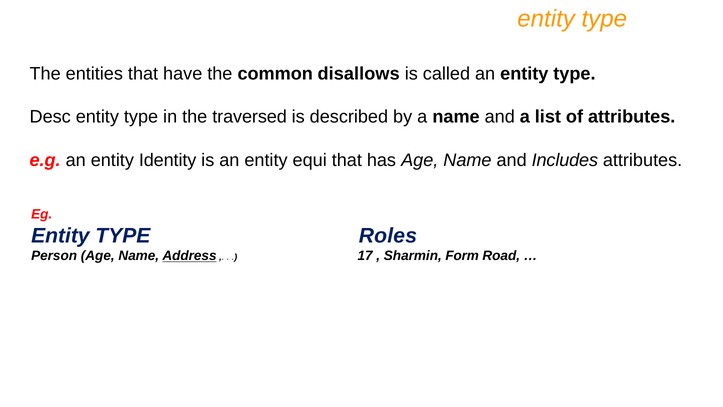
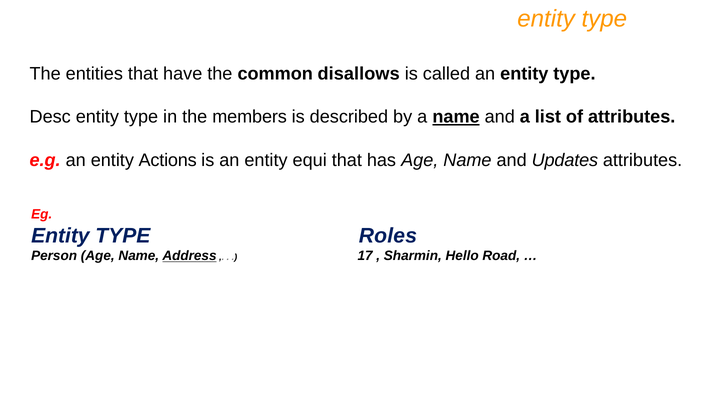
traversed: traversed -> members
name at (456, 117) underline: none -> present
Identity: Identity -> Actions
Includes: Includes -> Updates
Form: Form -> Hello
